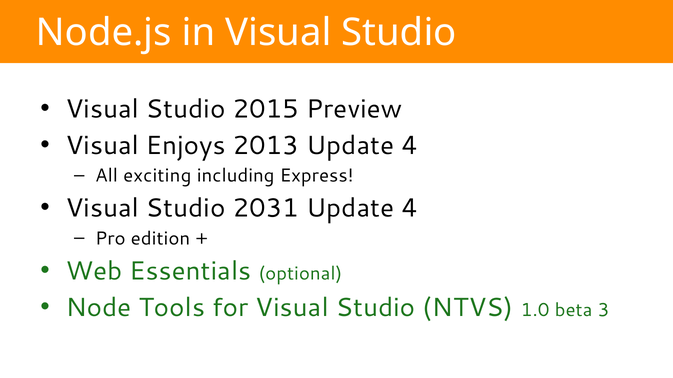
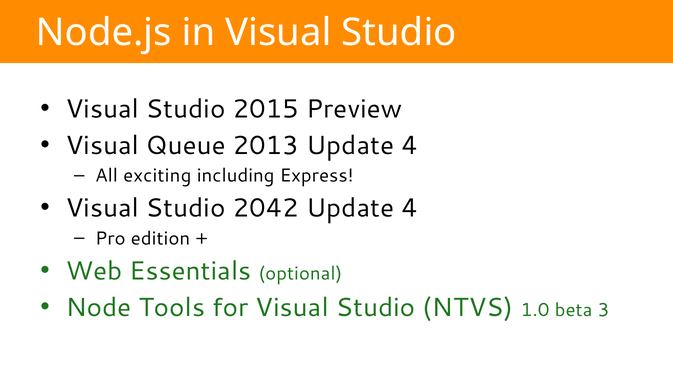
Enjoys: Enjoys -> Queue
2031: 2031 -> 2042
